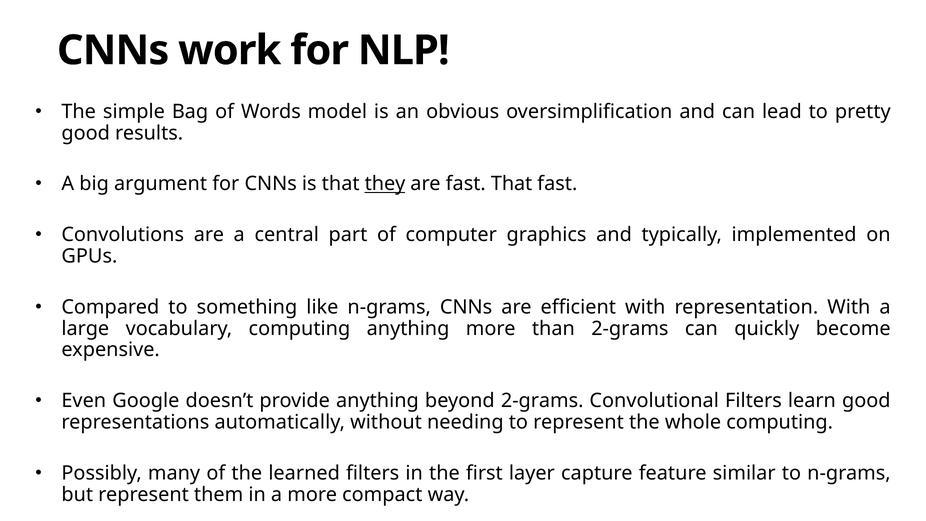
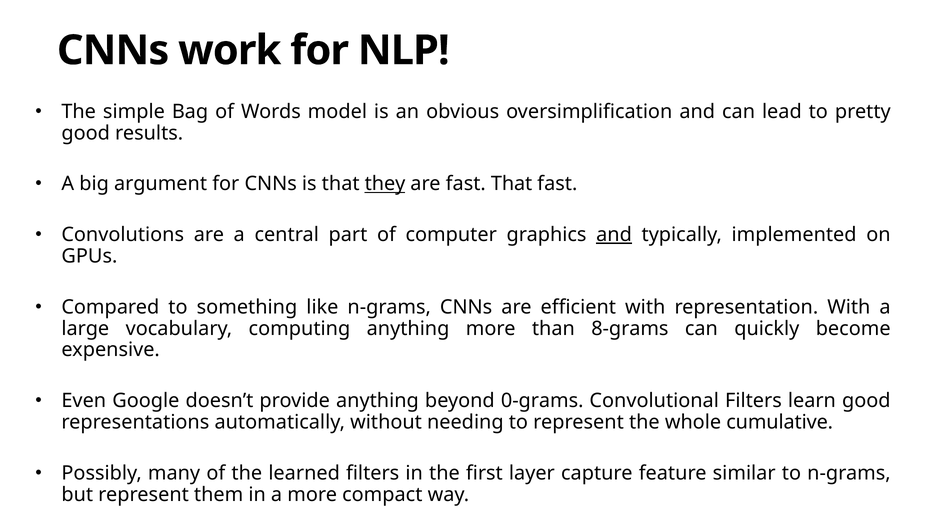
and at (614, 235) underline: none -> present
than 2-grams: 2-grams -> 8-grams
beyond 2-grams: 2-grams -> 0-grams
whole computing: computing -> cumulative
